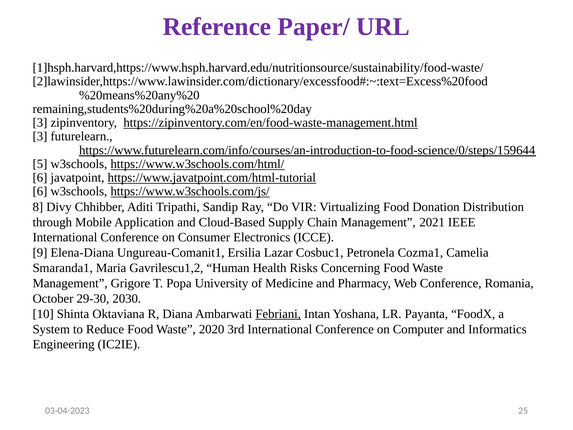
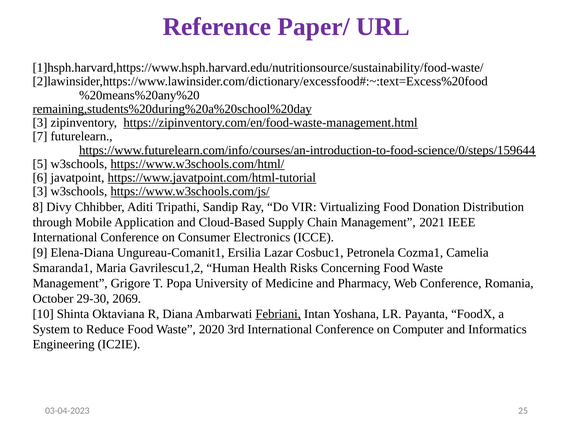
remaining,students%20during%20a%20school%20day underline: none -> present
3 at (40, 136): 3 -> 7
6 at (40, 191): 6 -> 3
2030: 2030 -> 2069
